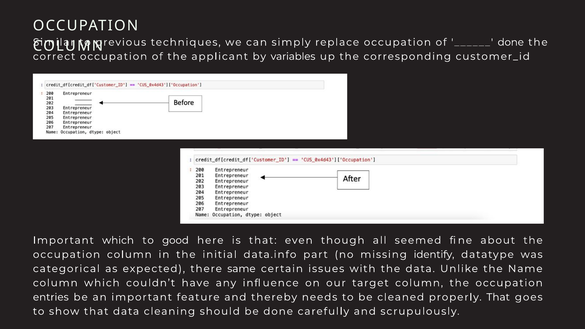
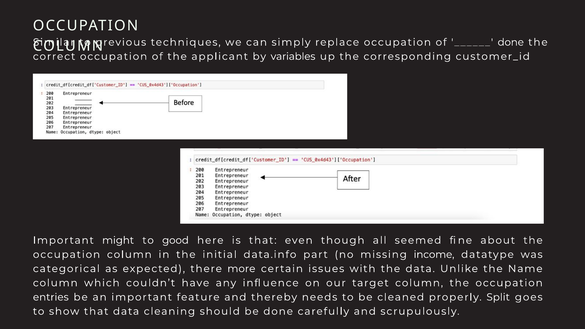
Important which: which -> might
identify: identify -> income
same: same -> more
properly That: That -> Split
